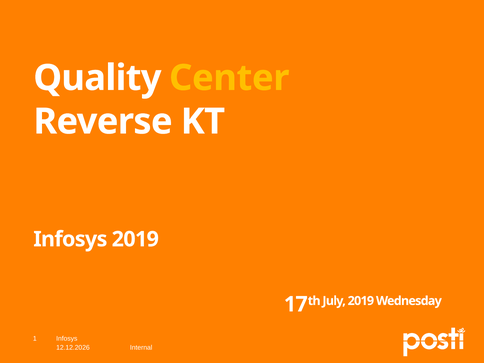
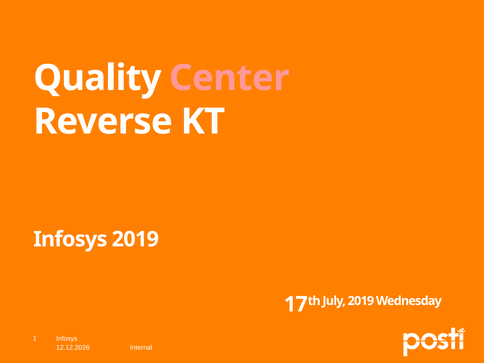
Center colour: yellow -> pink
